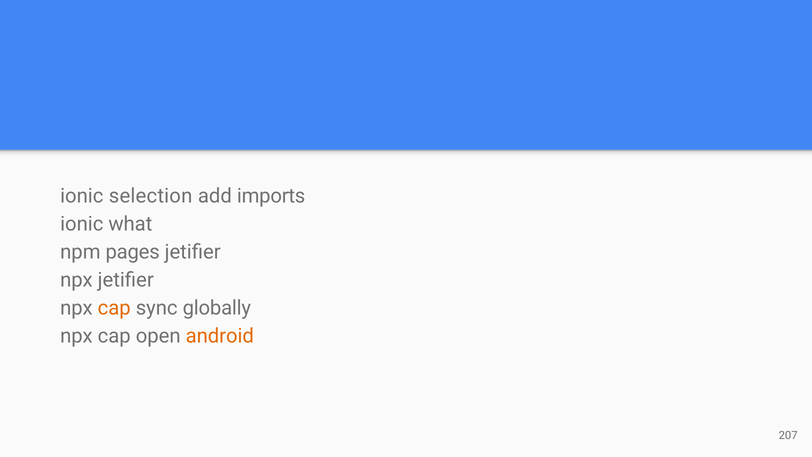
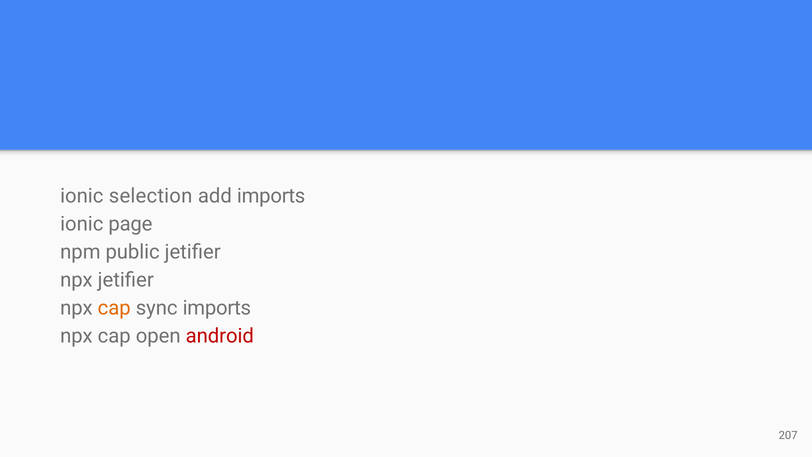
what: what -> page
pages: pages -> public
sync globally: globally -> imports
android colour: orange -> red
